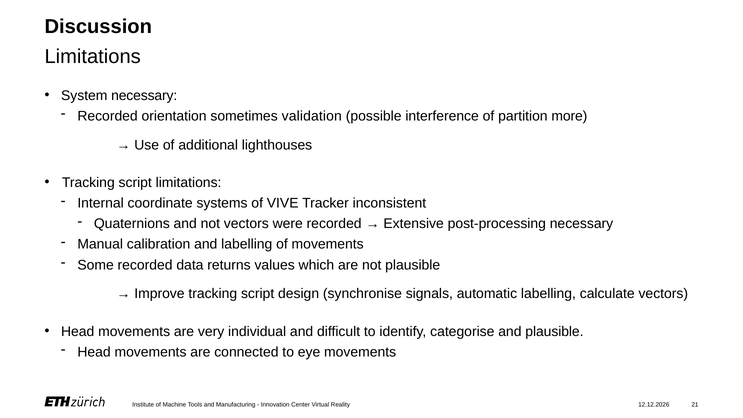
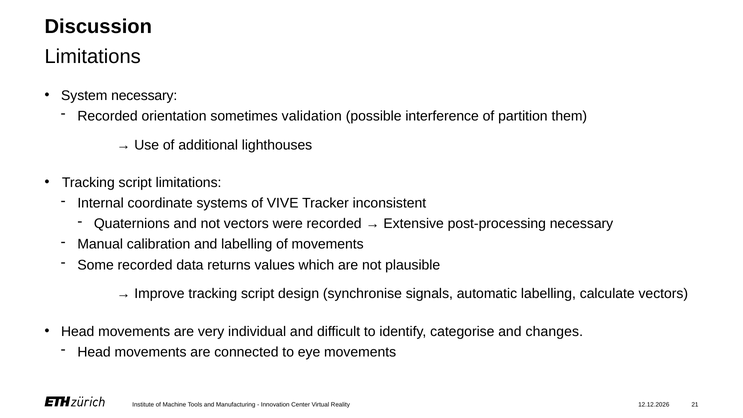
more: more -> them
and plausible: plausible -> changes
